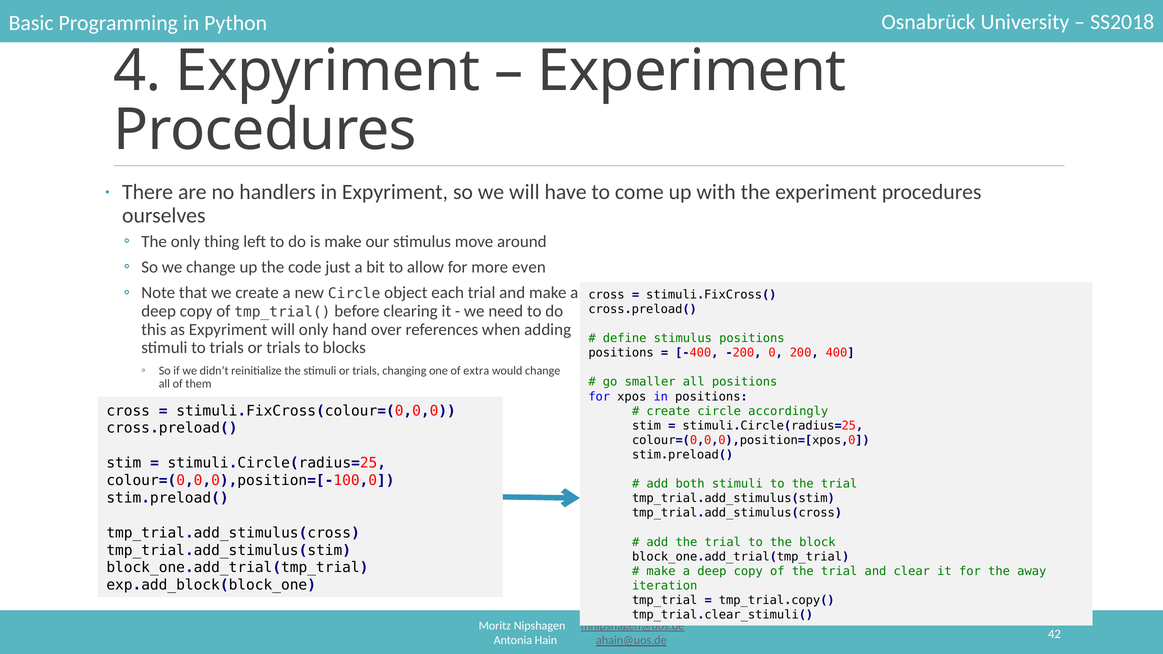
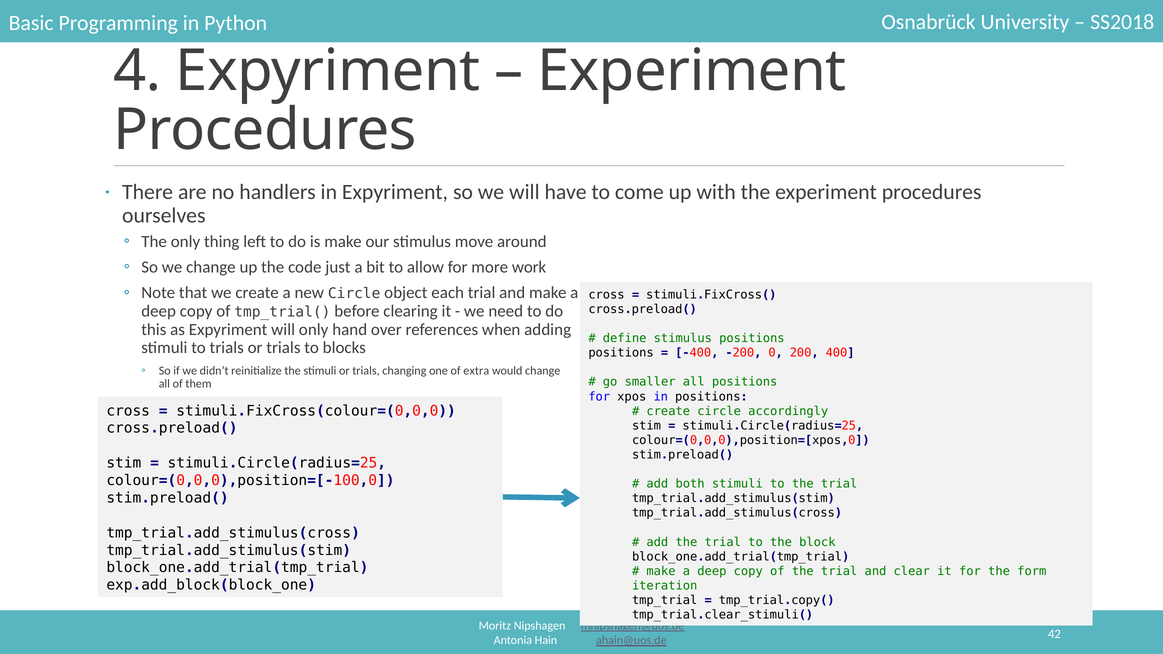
even: even -> work
away: away -> form
